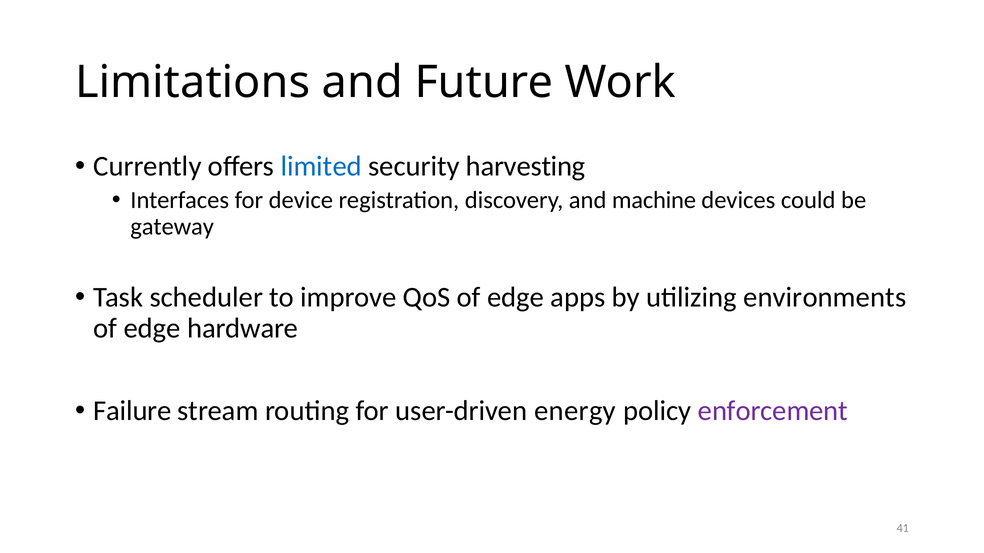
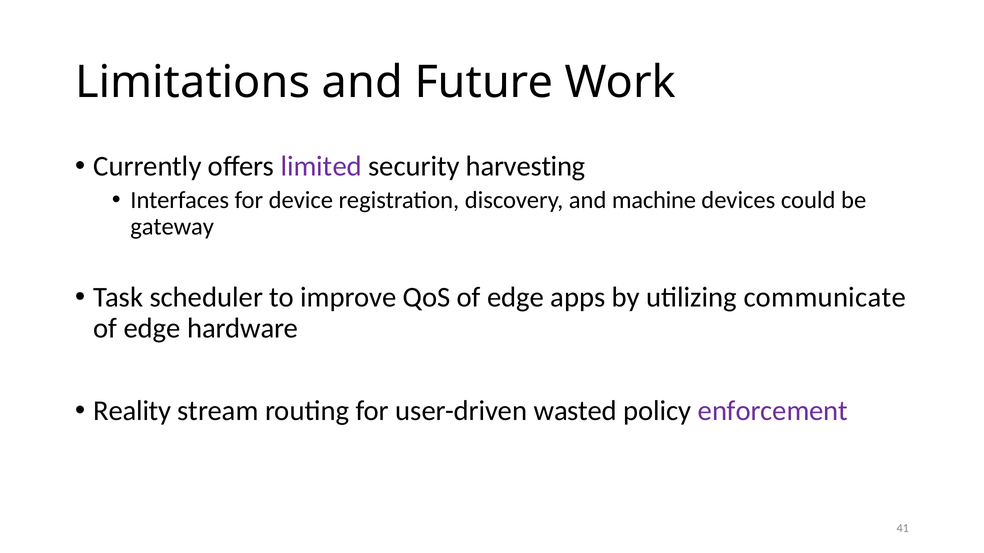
limited colour: blue -> purple
environments: environments -> communicate
Failure: Failure -> Reality
energy: energy -> wasted
